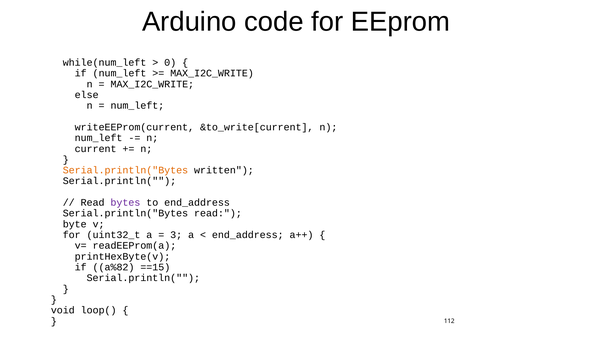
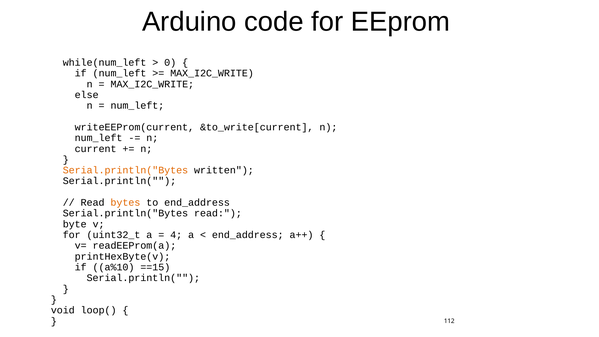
bytes colour: purple -> orange
3: 3 -> 4
a%82: a%82 -> a%10
